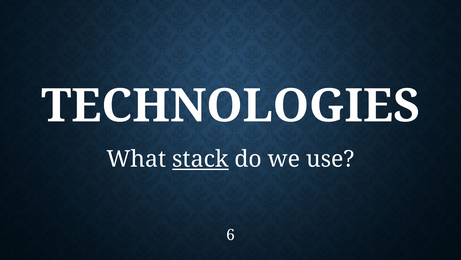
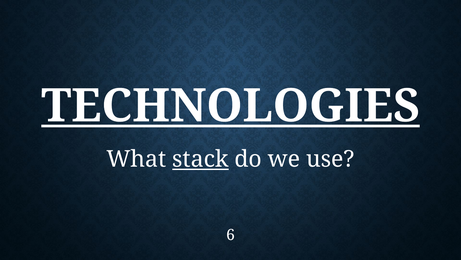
TECHNOLOGIES underline: none -> present
